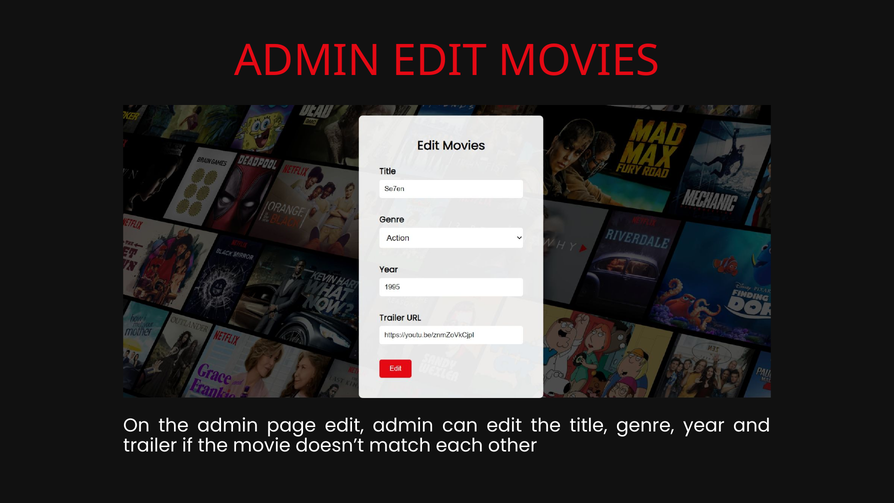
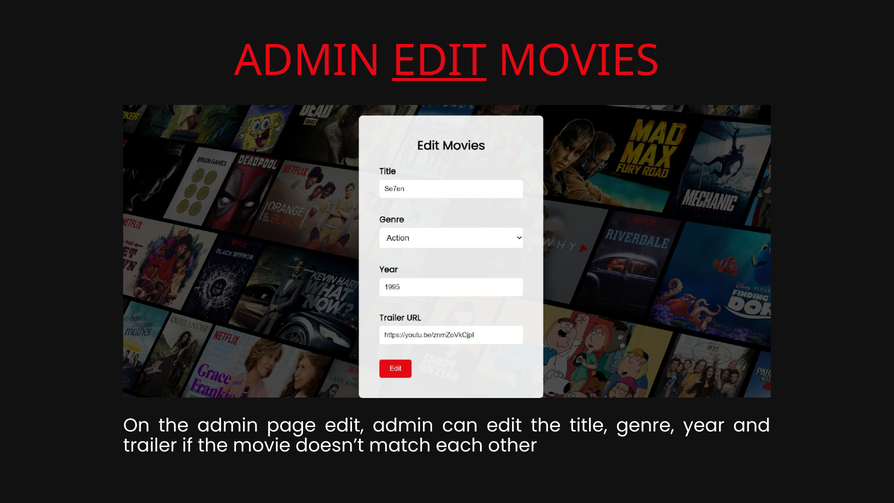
EDIT at (439, 61) underline: none -> present
